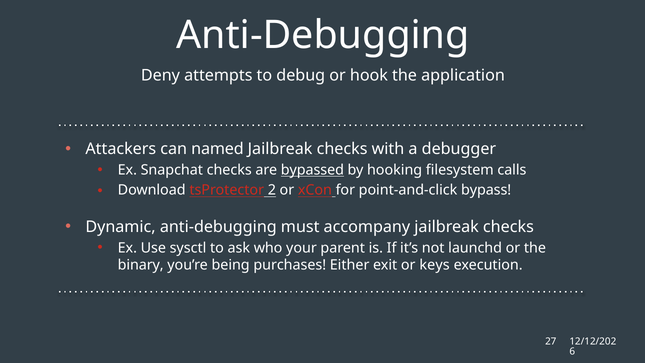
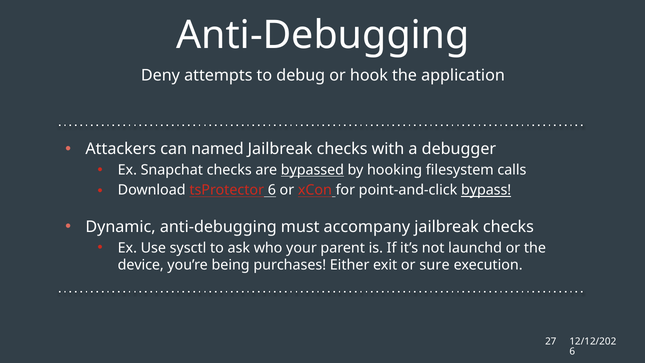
tsProtector 2: 2 -> 6
bypass underline: none -> present
binary: binary -> device
keys: keys -> sure
